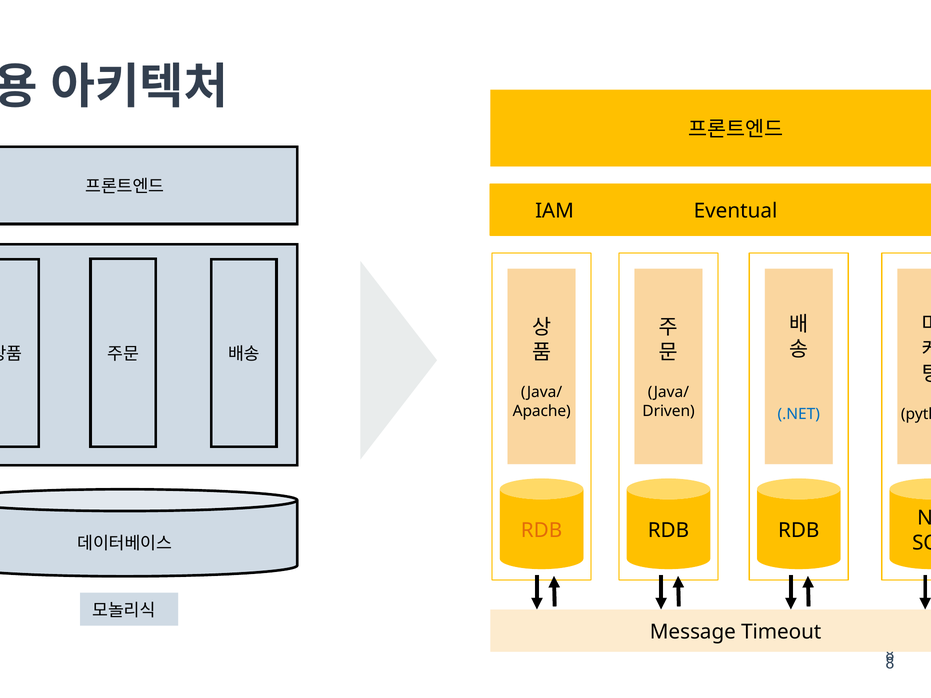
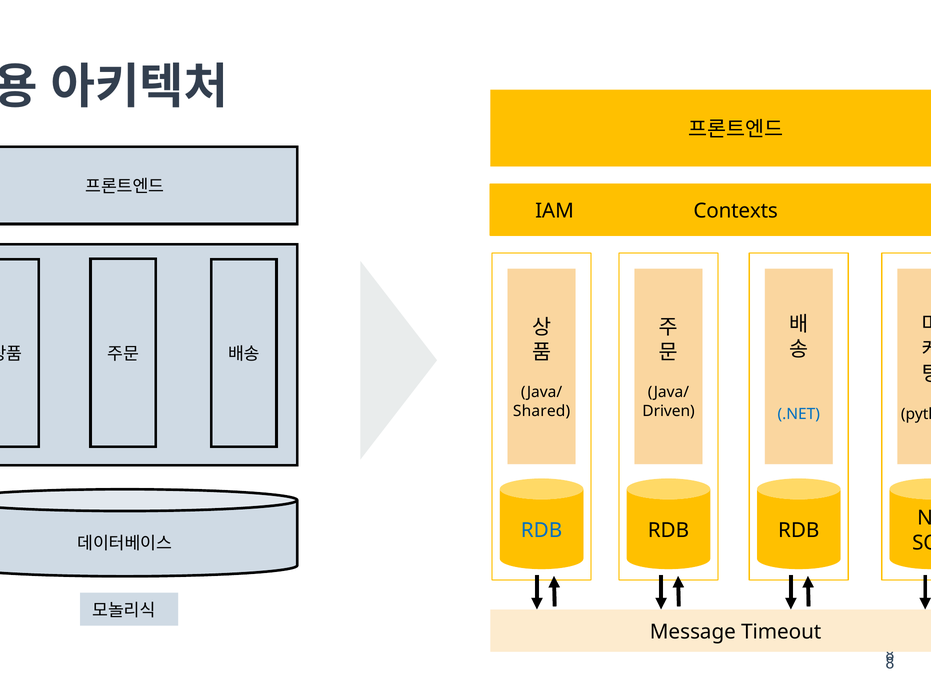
Eventual: Eventual -> Contexts
Apache: Apache -> Shared
RDB at (542, 531) colour: orange -> blue
